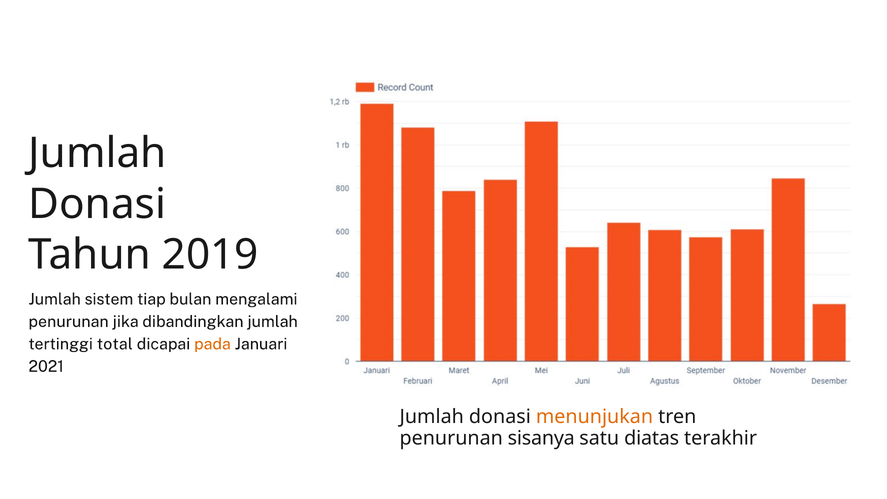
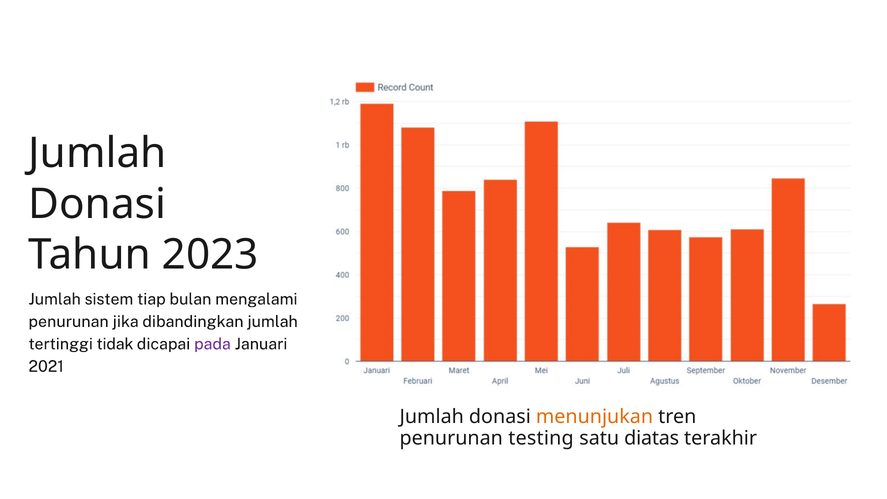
2019: 2019 -> 2023
total: total -> tidak
pada colour: orange -> purple
sisanya: sisanya -> testing
